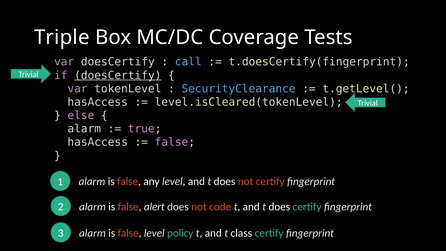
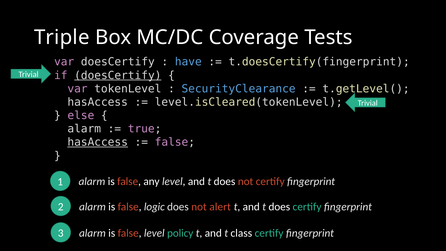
call: call -> have
hasAccess at (98, 142) underline: none -> present
alert: alert -> logic
code: code -> alert
